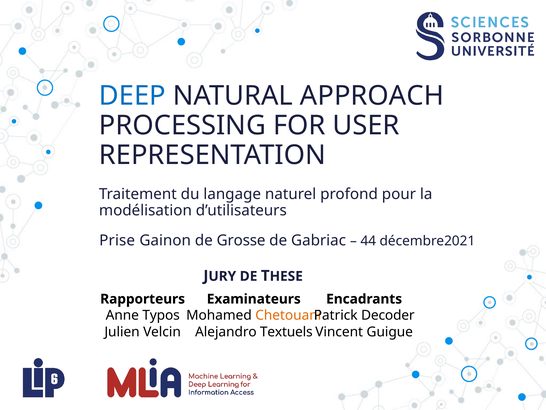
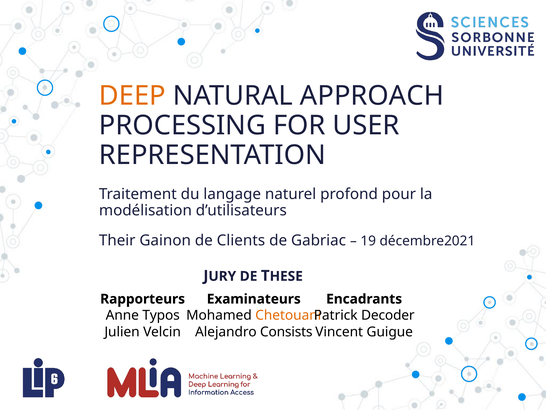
DEEP colour: blue -> orange
Prise: Prise -> Their
Grosse: Grosse -> Clients
44: 44 -> 19
Textuels: Textuels -> Consists
